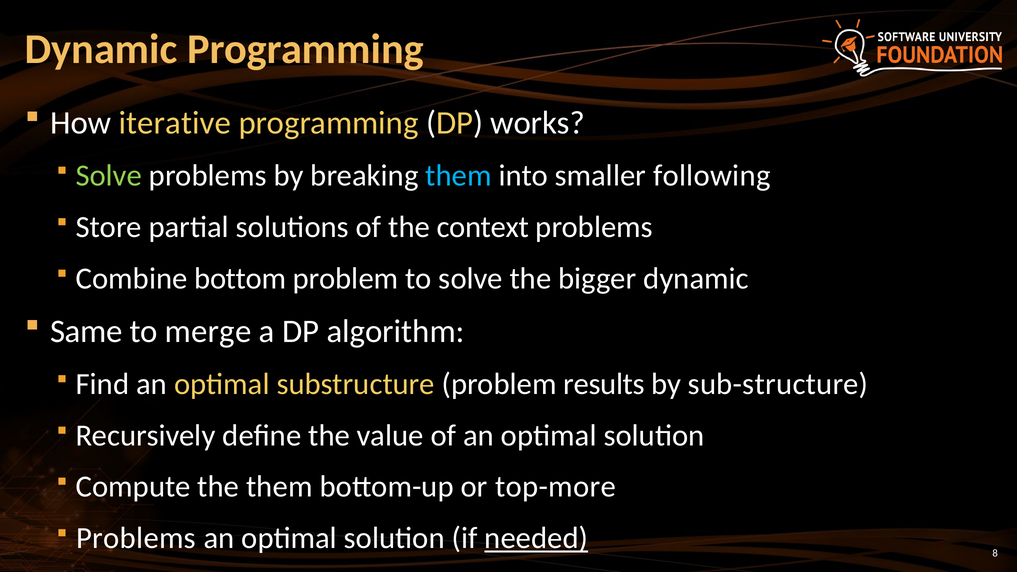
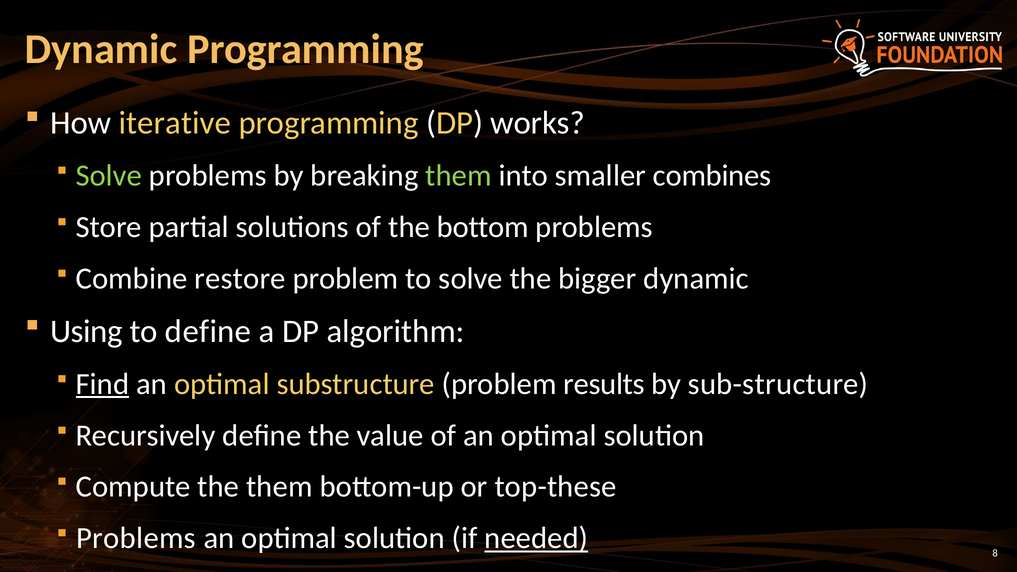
them at (459, 176) colour: light blue -> light green
following: following -> combines
context: context -> bottom
bottom: bottom -> restore
Same: Same -> Using
to merge: merge -> define
Find underline: none -> present
top-more: top-more -> top-these
